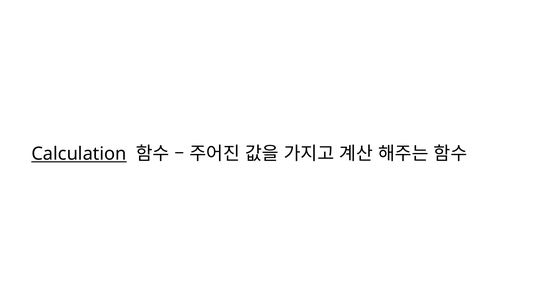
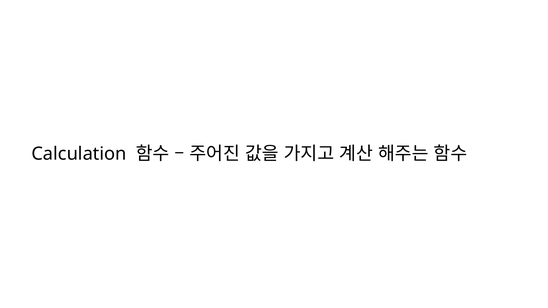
Calculation underline: present -> none
